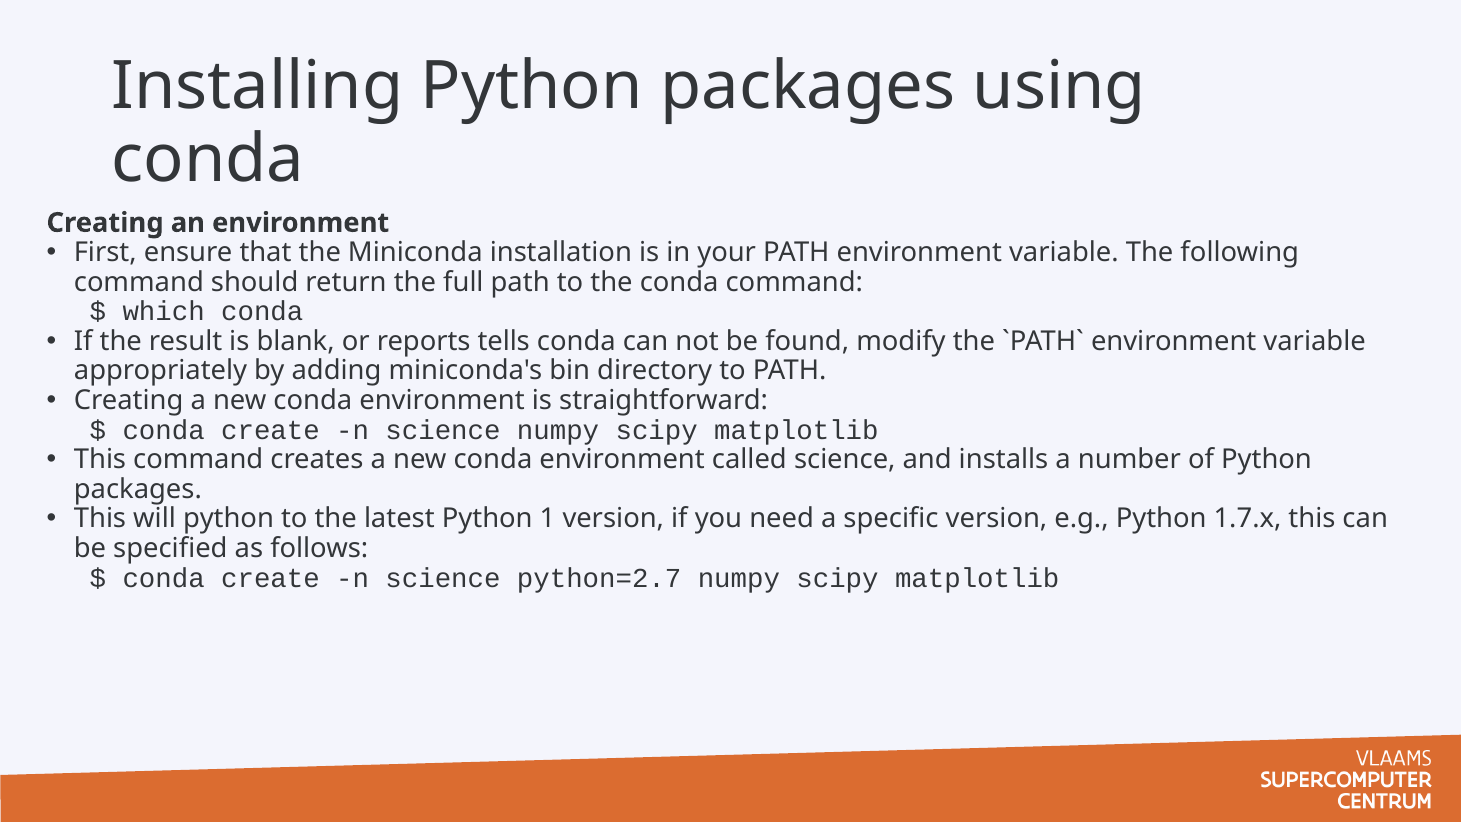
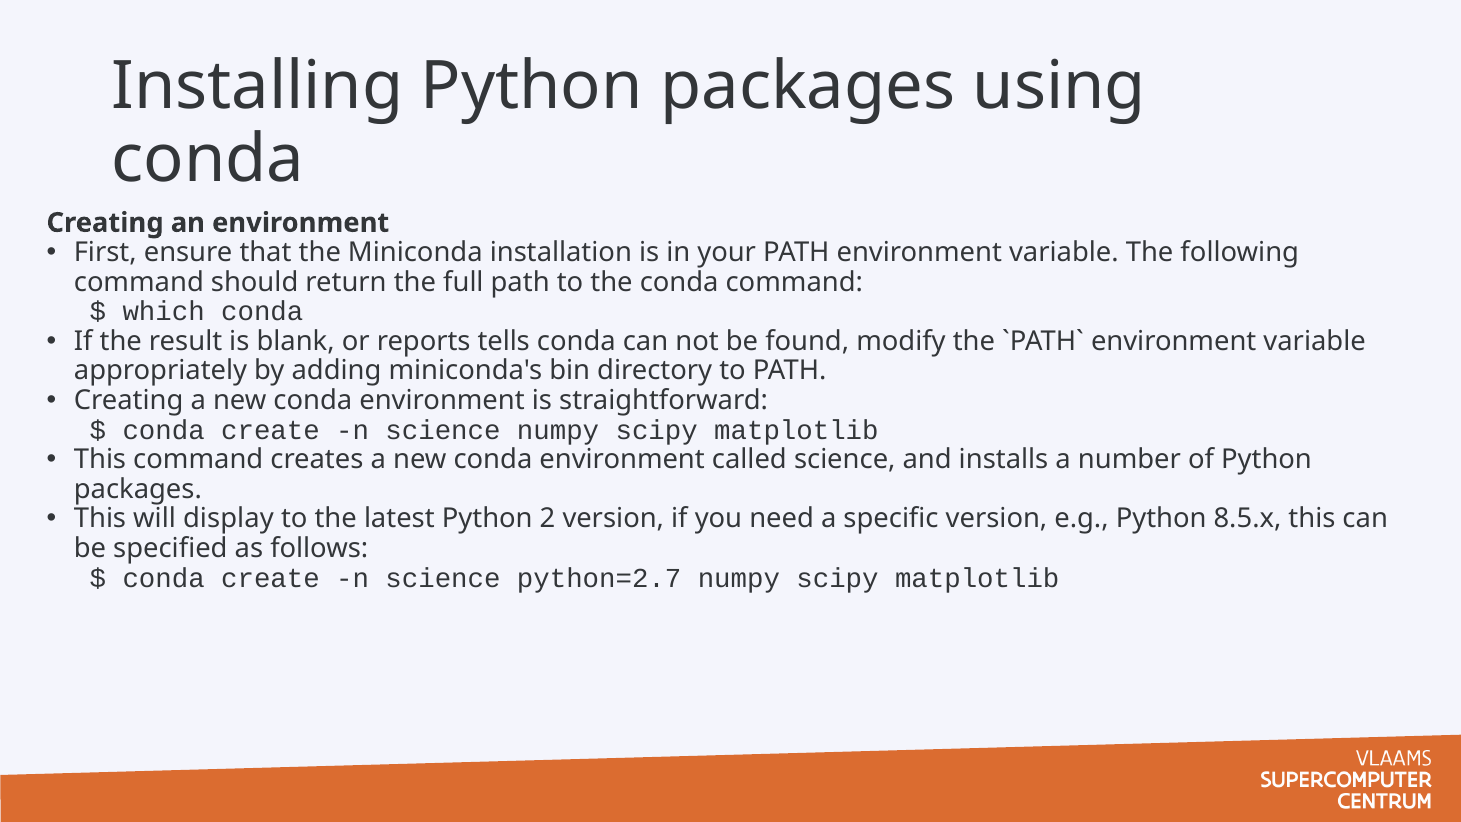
will python: python -> display
1: 1 -> 2
1.7.x: 1.7.x -> 8.5.x
